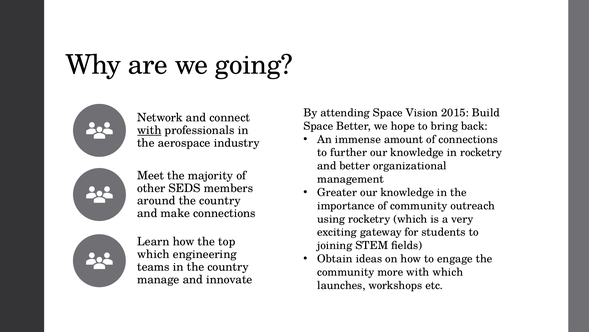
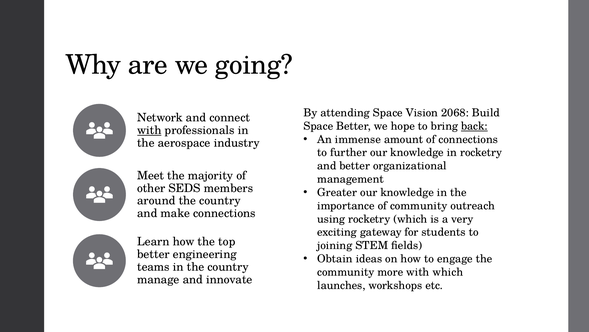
2015: 2015 -> 2068
back underline: none -> present
which at (153, 254): which -> better
